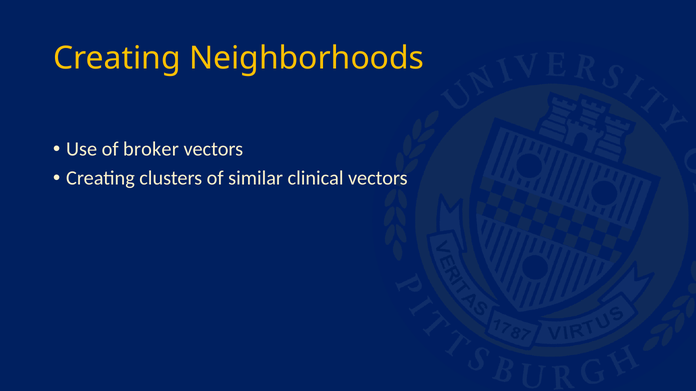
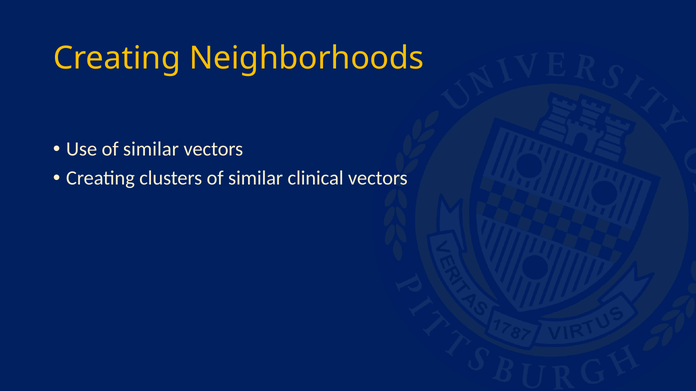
Use of broker: broker -> similar
